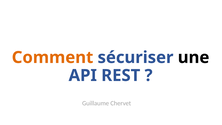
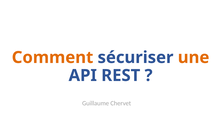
une colour: black -> orange
